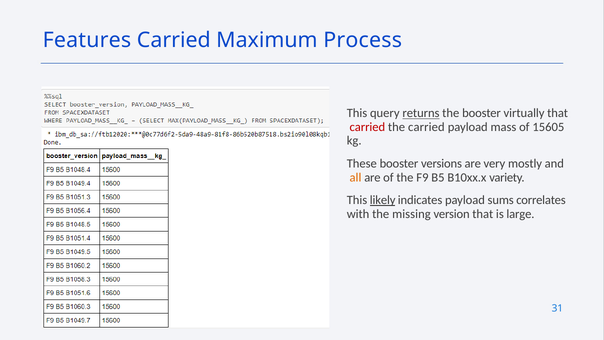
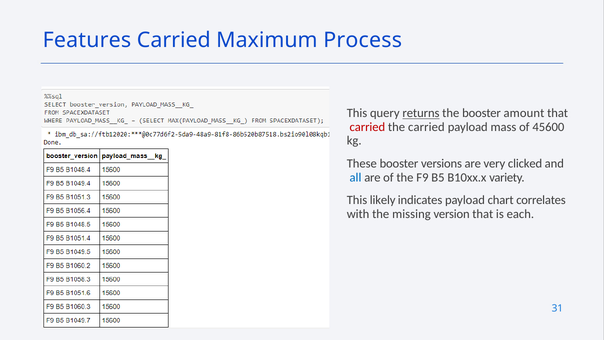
virtually: virtually -> amount
15605: 15605 -> 45600
mostly: mostly -> clicked
all colour: orange -> blue
likely underline: present -> none
sums: sums -> chart
large: large -> each
